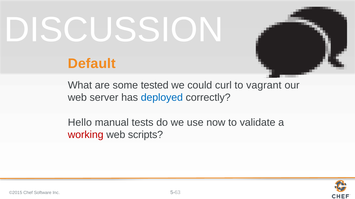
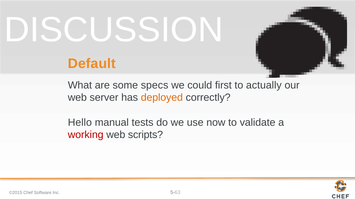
tested: tested -> specs
curl: curl -> first
vagrant: vagrant -> actually
deployed colour: blue -> orange
